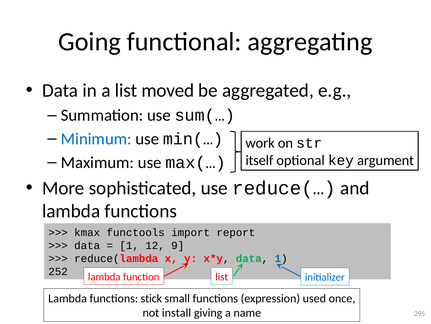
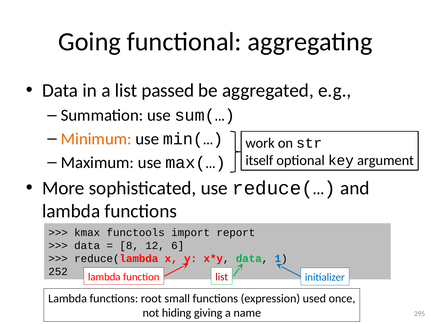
moved: moved -> passed
Minimum colour: blue -> orange
1 at (129, 245): 1 -> 8
9: 9 -> 6
stick: stick -> root
install: install -> hiding
